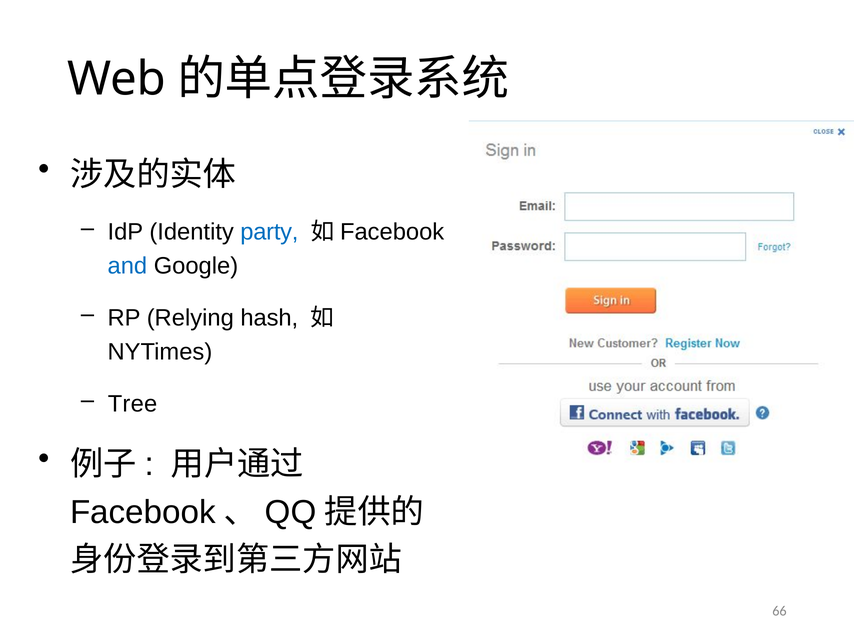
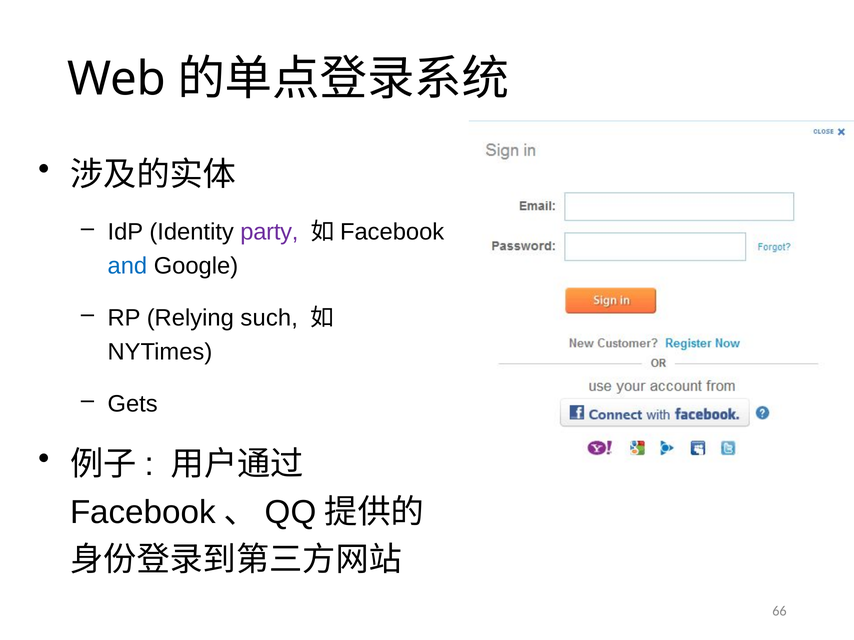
party colour: blue -> purple
hash: hash -> such
Tree: Tree -> Gets
